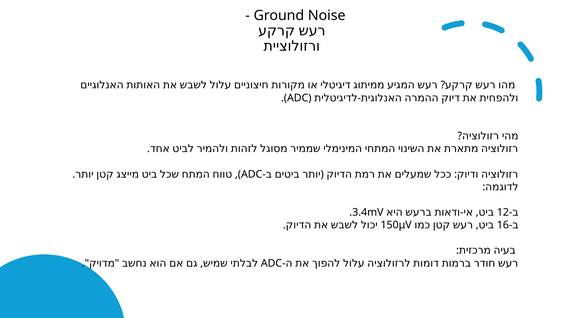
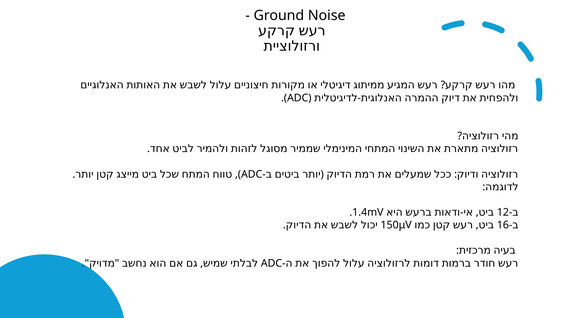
3.4mV: 3.4mV -> 1.4mV
